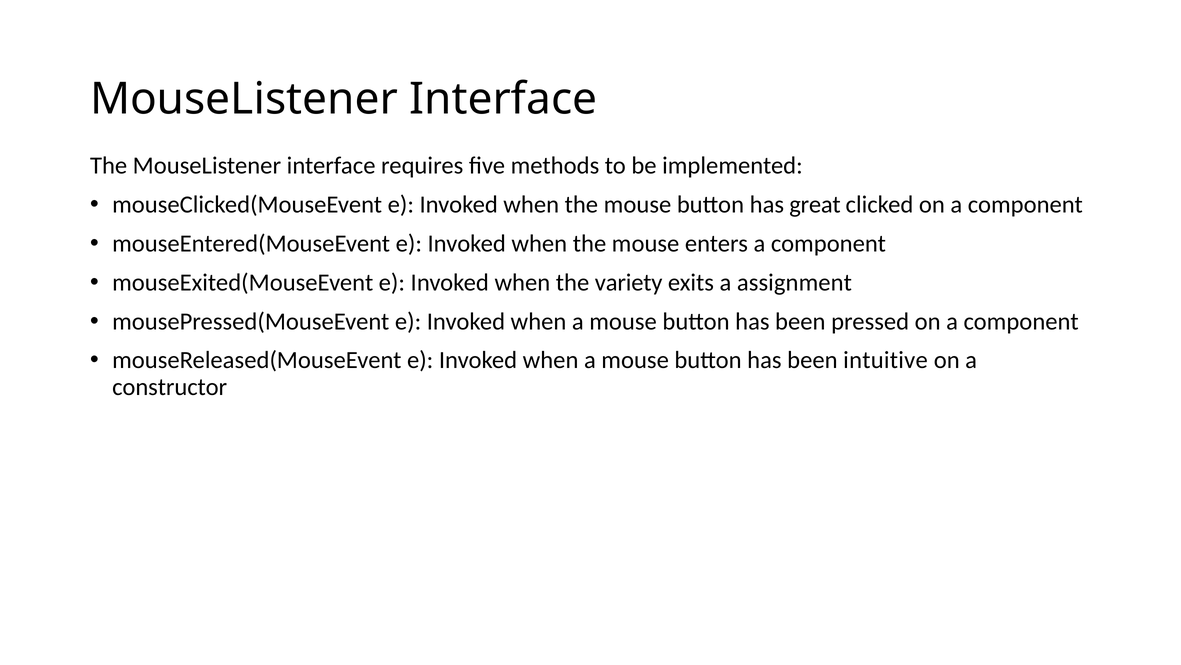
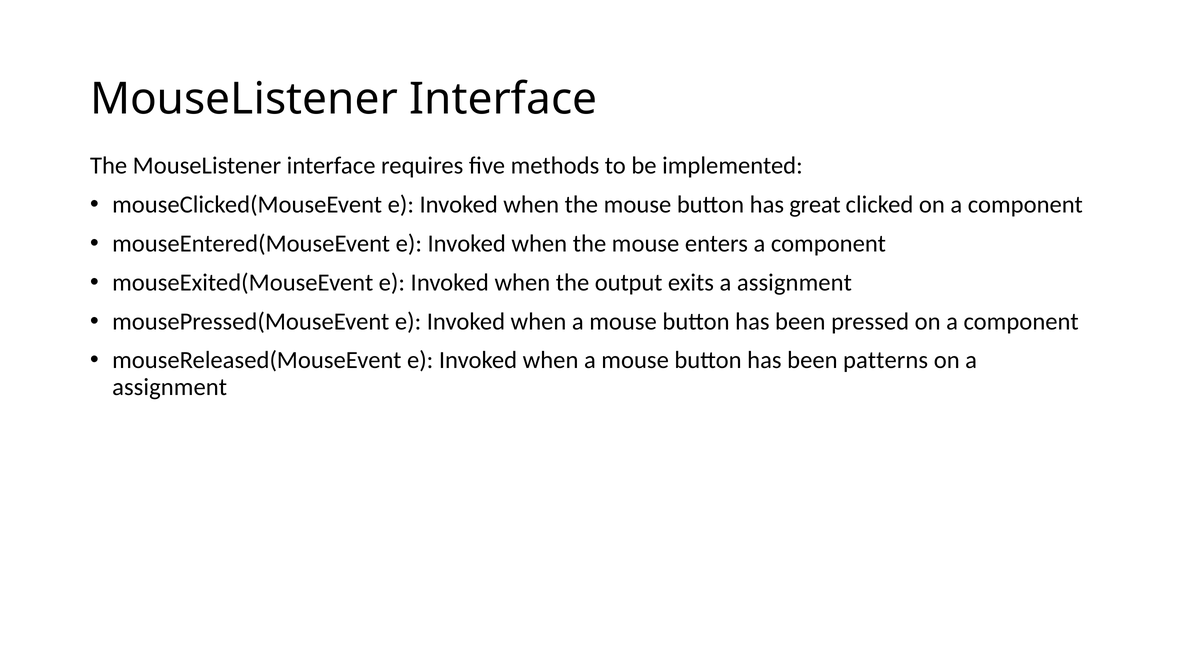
variety: variety -> output
intuitive: intuitive -> patterns
constructor at (170, 387): constructor -> assignment
